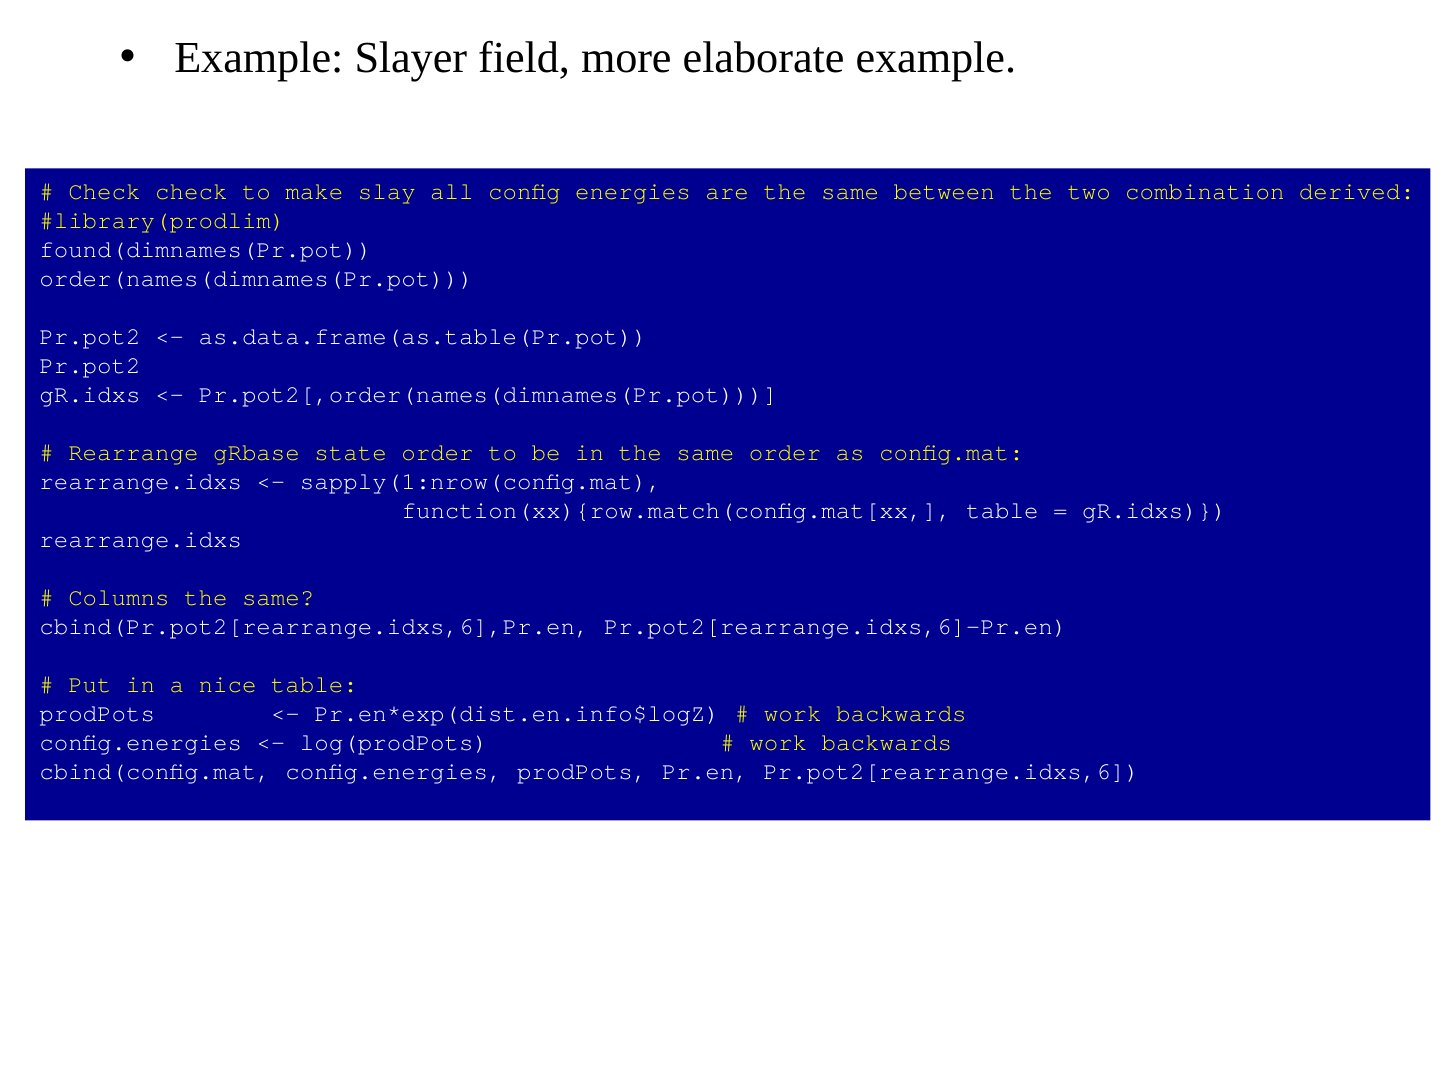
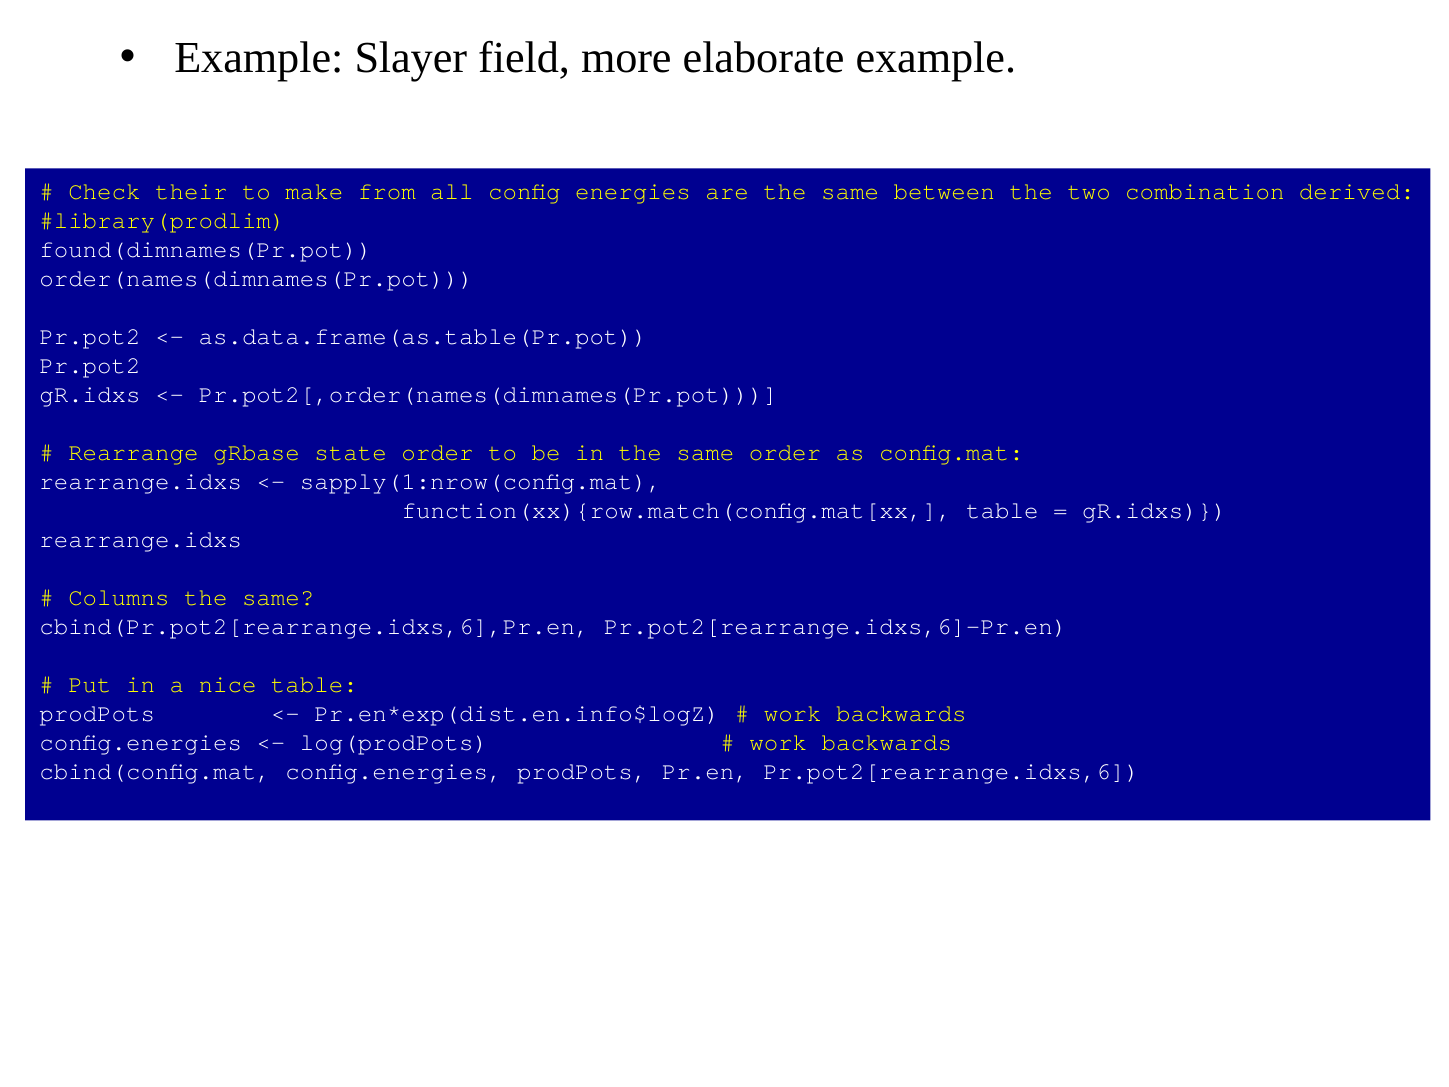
Check check: check -> their
slay: slay -> from
